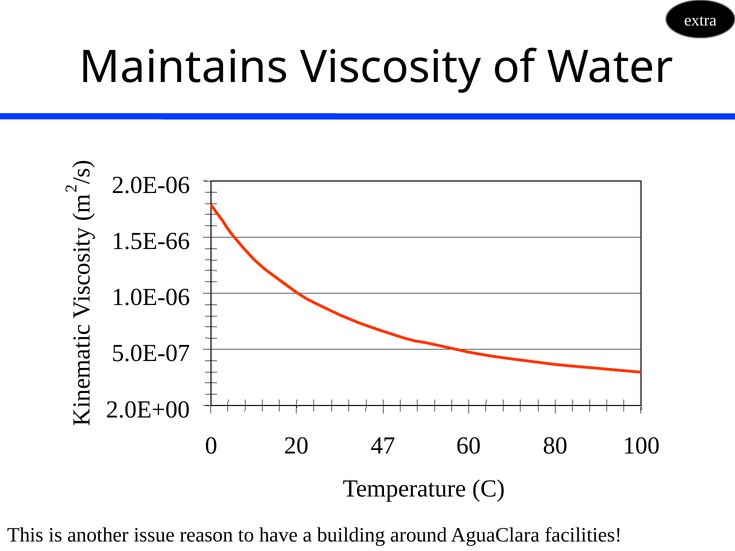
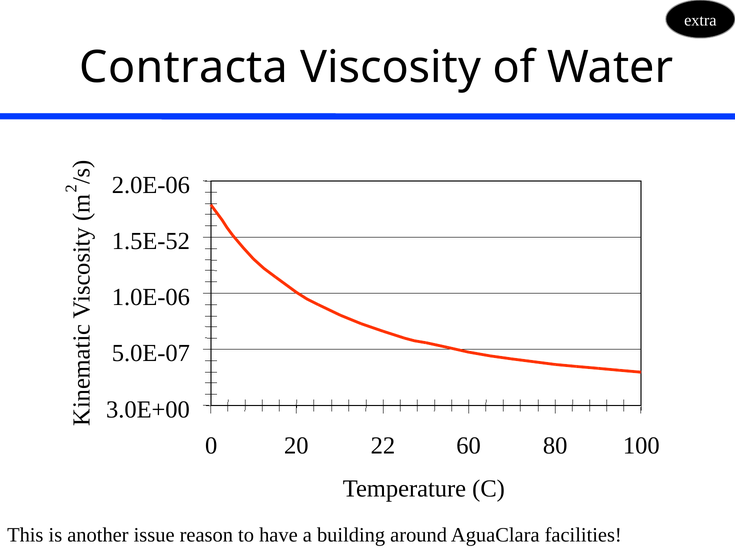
Maintains: Maintains -> Contracta
1.5E-66: 1.5E-66 -> 1.5E-52
2.0E+00: 2.0E+00 -> 3.0E+00
47: 47 -> 22
